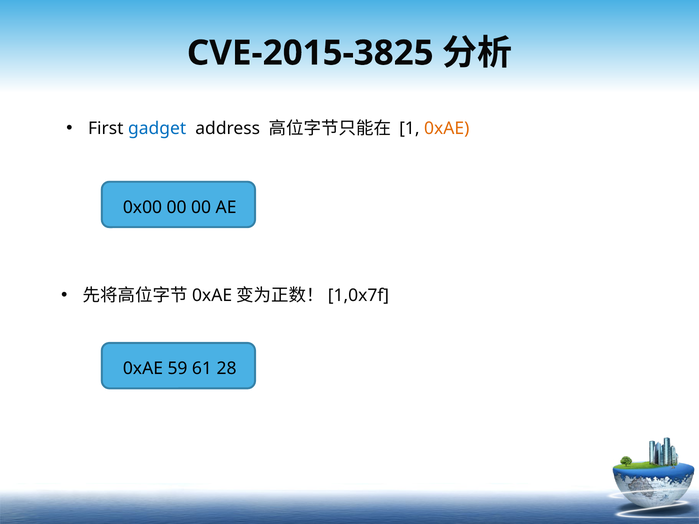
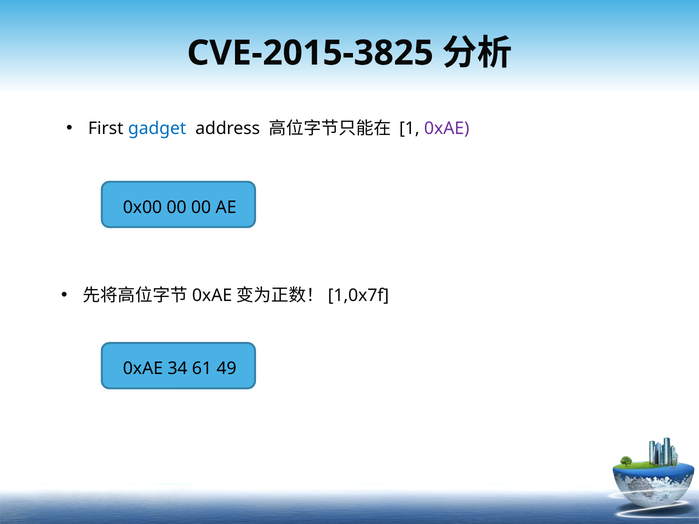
0xAE at (447, 129) colour: orange -> purple
59: 59 -> 34
28: 28 -> 49
